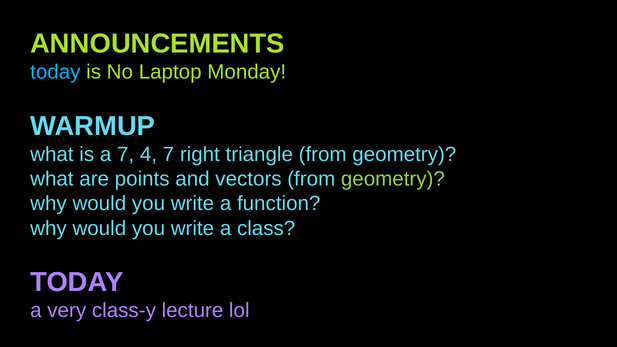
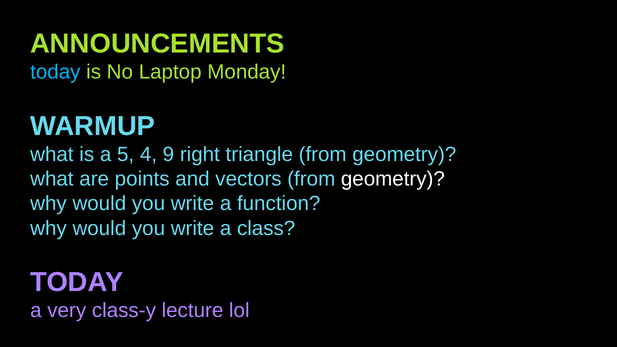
a 7: 7 -> 5
4 7: 7 -> 9
geometry at (393, 179) colour: light green -> white
